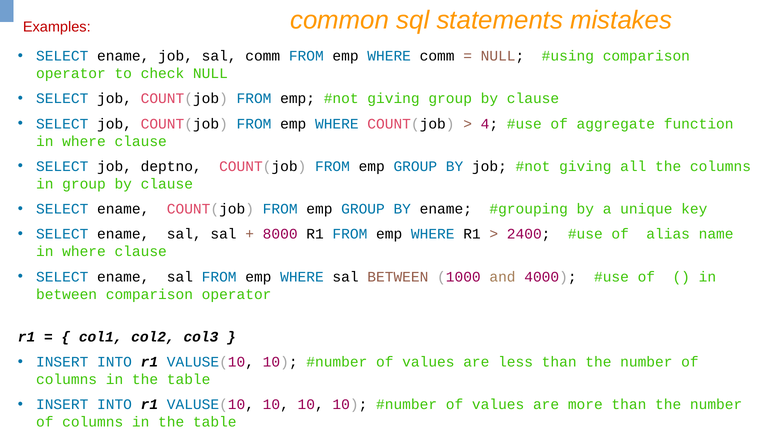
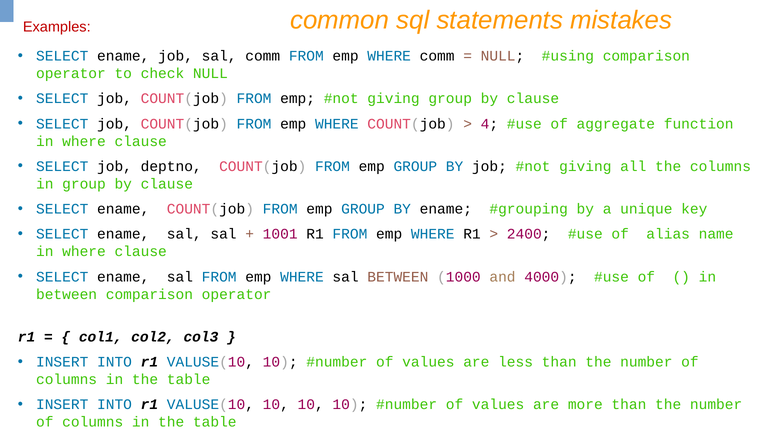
8000: 8000 -> 1001
